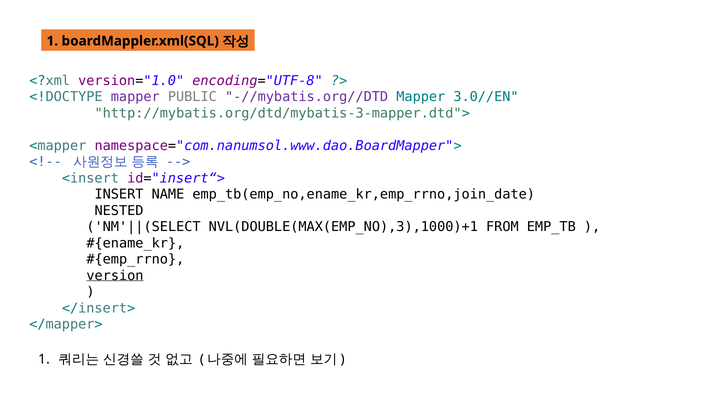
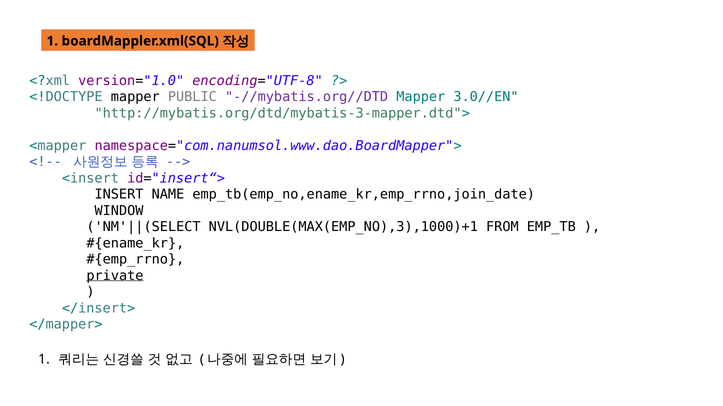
mapper at (135, 97) colour: purple -> black
NESTED: NESTED -> WINDOW
version: version -> private
